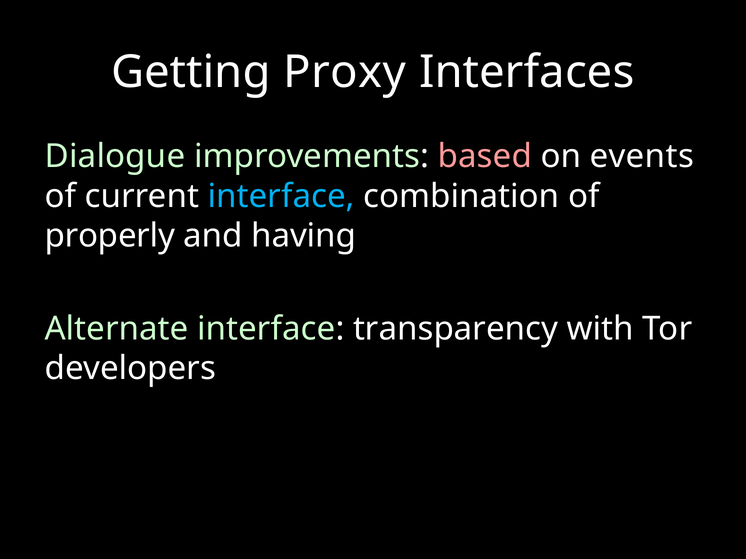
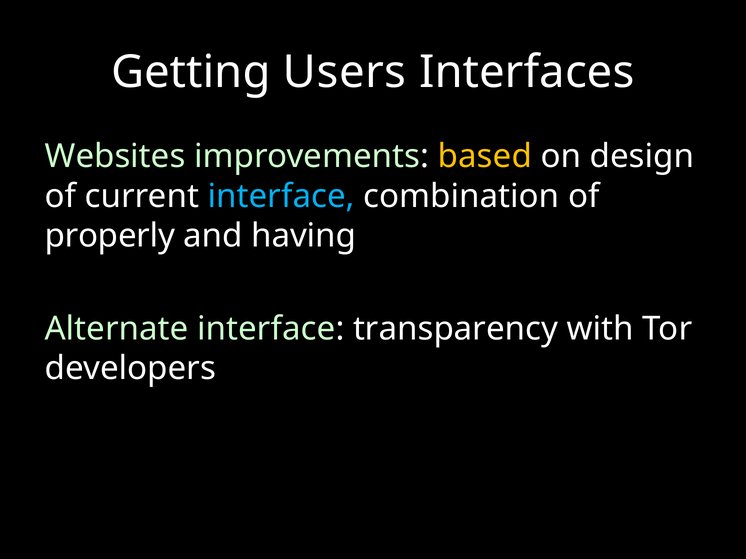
Proxy: Proxy -> Users
Dialogue: Dialogue -> Websites
based colour: pink -> yellow
events: events -> design
